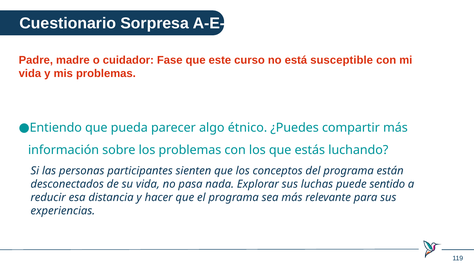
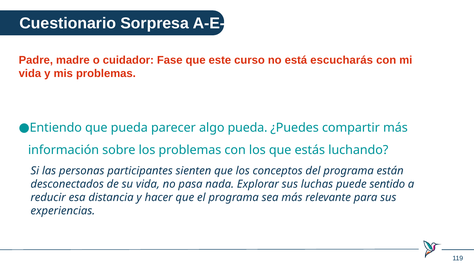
susceptible: susceptible -> escucharás
algo étnico: étnico -> pueda
